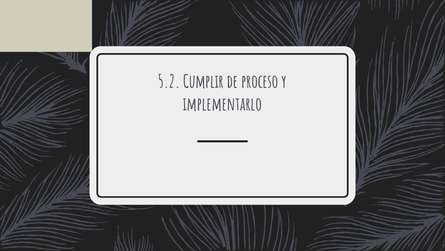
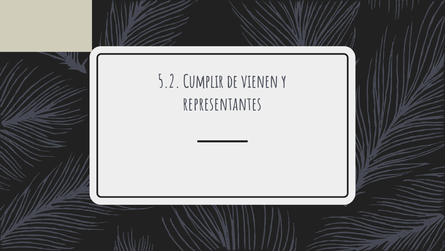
proceso: proceso -> vienen
implementarlo: implementarlo -> representantes
